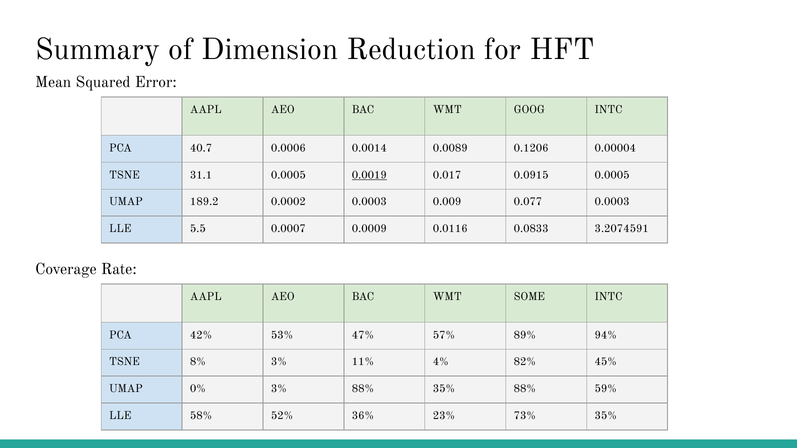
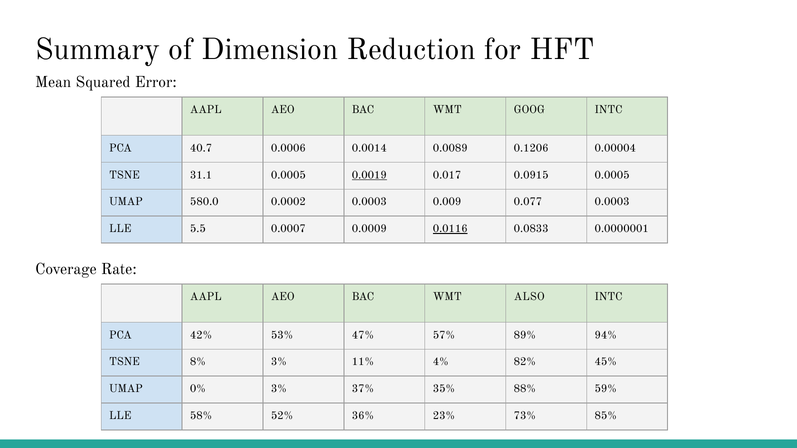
189.2: 189.2 -> 580.0
0.0116 underline: none -> present
3.2074591: 3.2074591 -> 0.0000001
SOME: SOME -> ALSO
3% 88%: 88% -> 37%
73% 35%: 35% -> 85%
